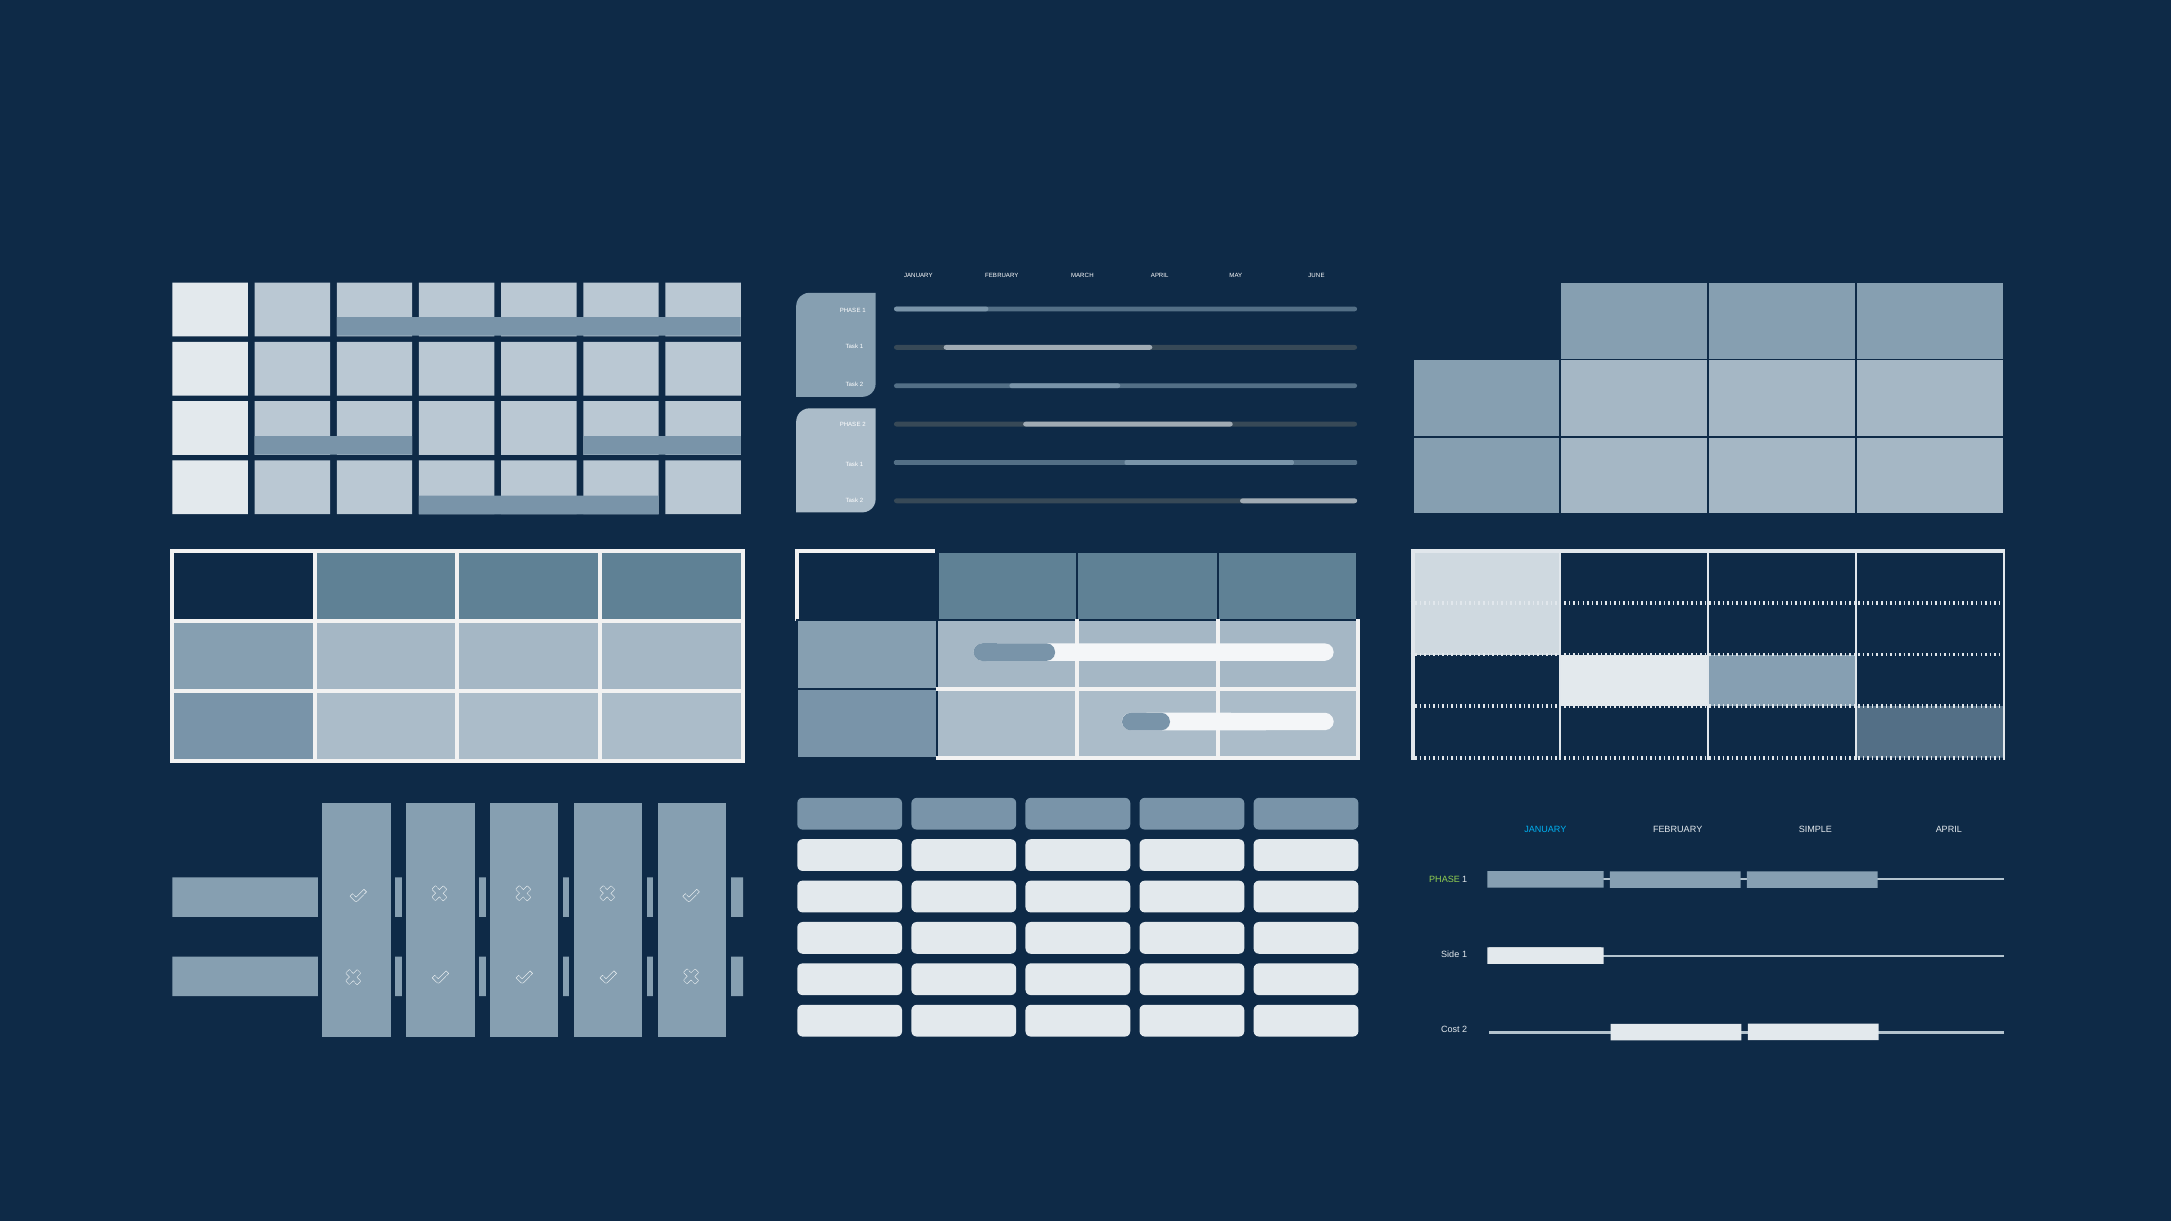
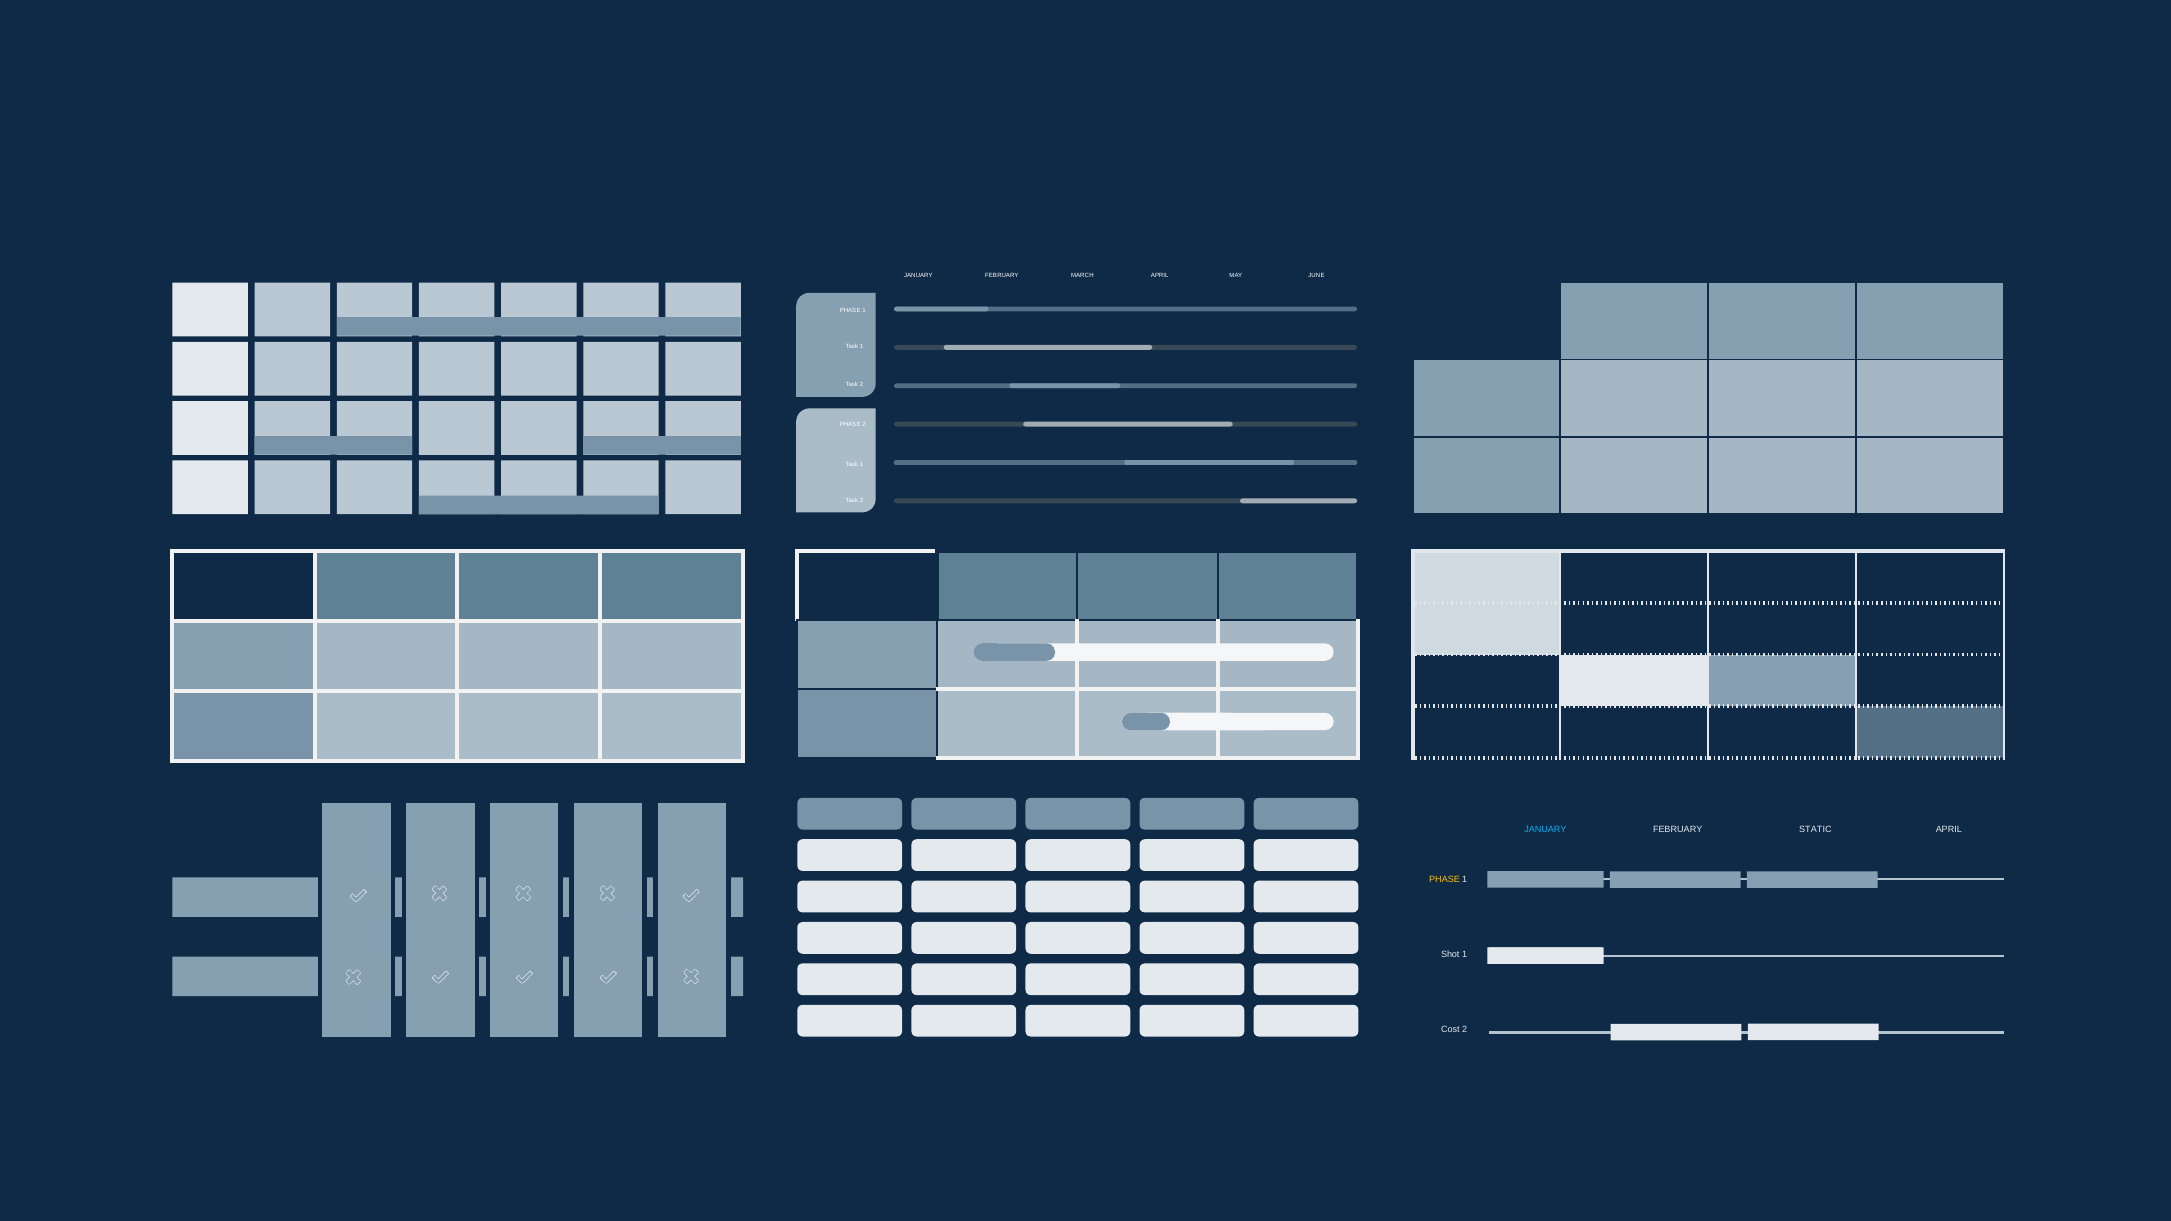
SIMPLE: SIMPLE -> STATIC
PHASE at (1445, 880) colour: light green -> yellow
Side: Side -> Shot
